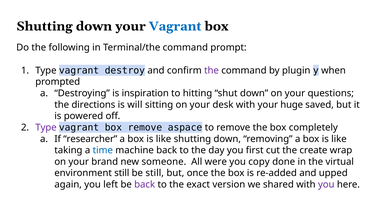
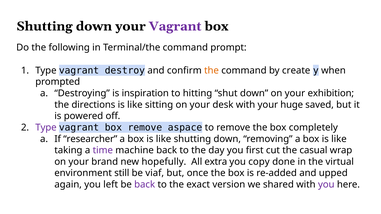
Vagrant at (175, 26) colour: blue -> purple
the at (212, 70) colour: purple -> orange
plugin: plugin -> create
questions: questions -> exhibition
will at (135, 105): will -> like
time colour: blue -> purple
create: create -> casual
someone: someone -> hopefully
were: were -> extra
be still: still -> viaf
